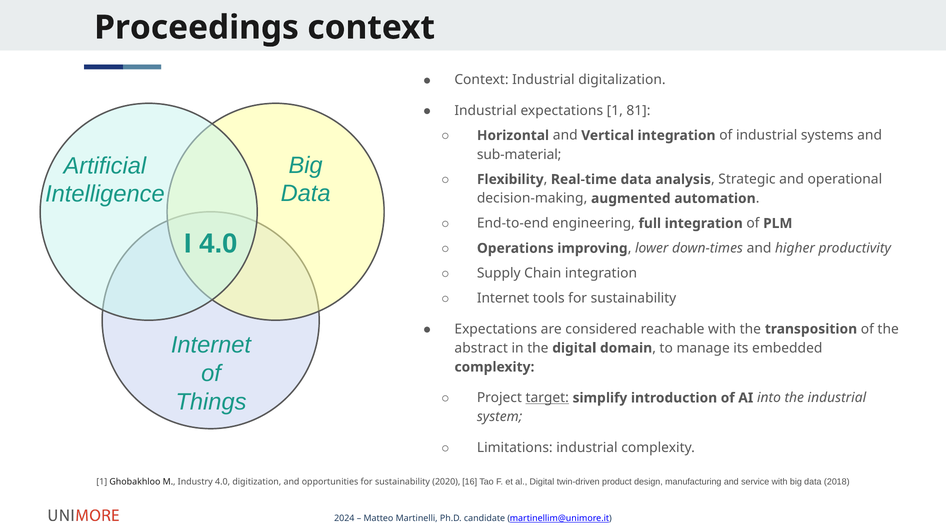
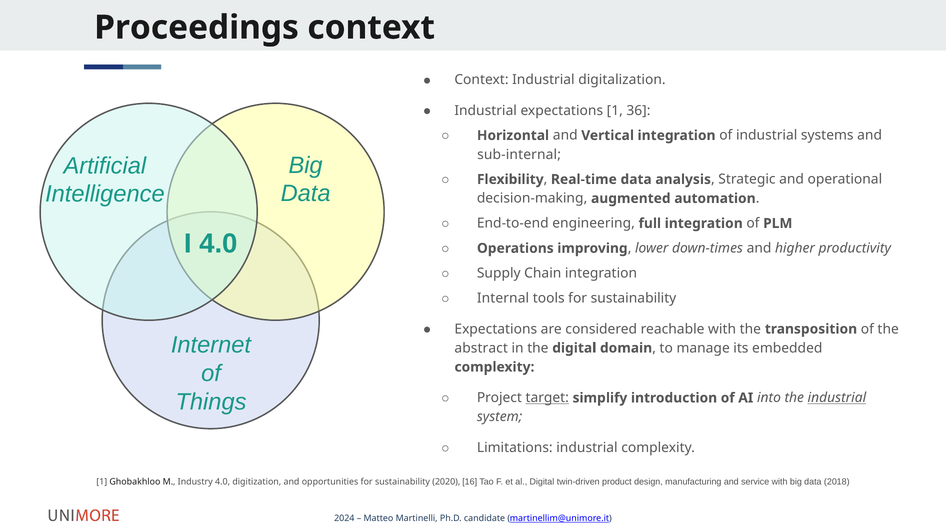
81: 81 -> 36
sub-material: sub-material -> sub-internal
Internet at (503, 298): Internet -> Internal
industrial at (837, 398) underline: none -> present
